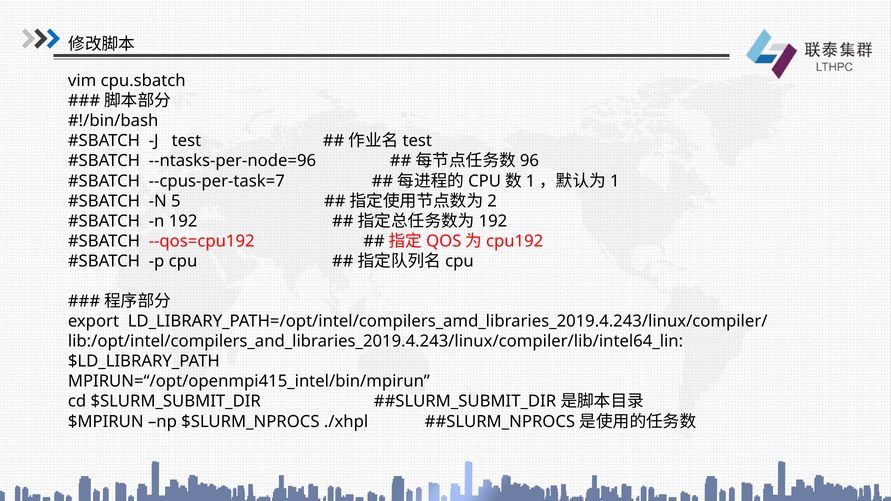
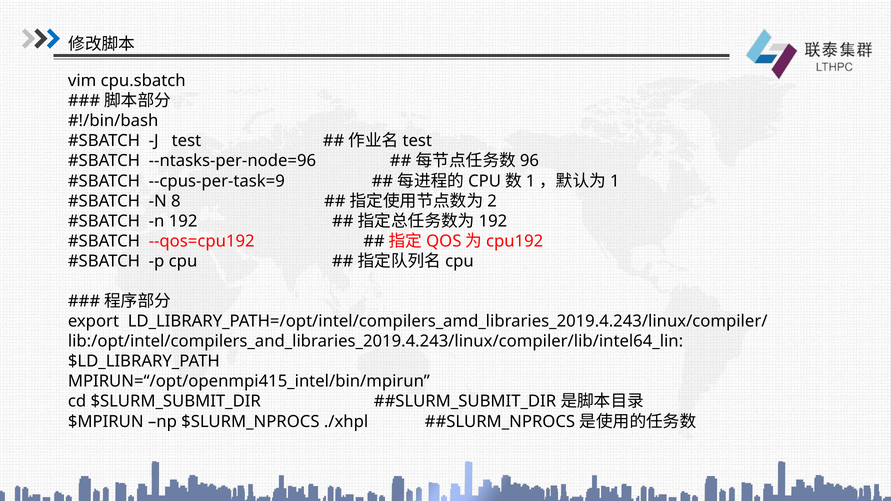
--cpus-per-task=7: --cpus-per-task=7 -> --cpus-per-task=9
5: 5 -> 8
